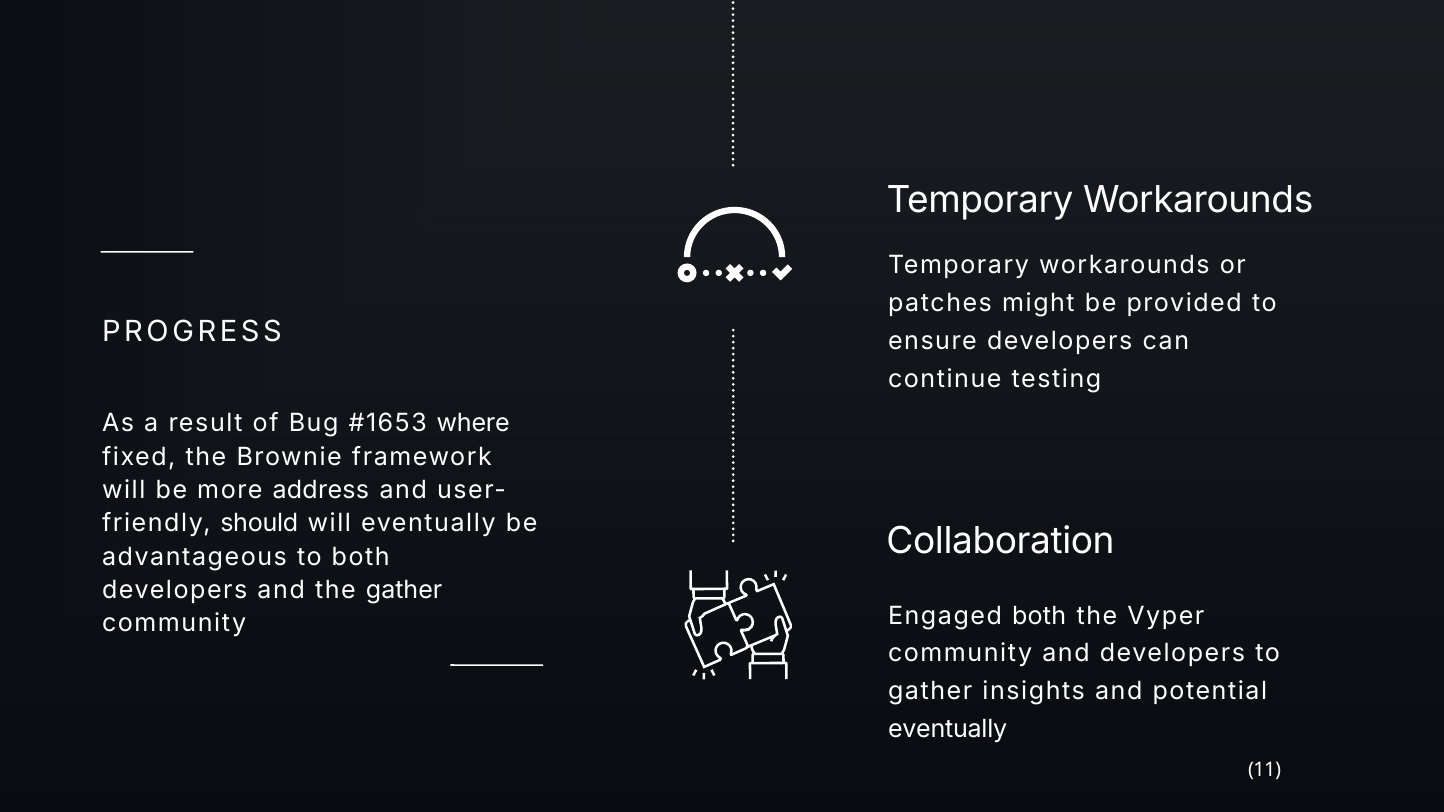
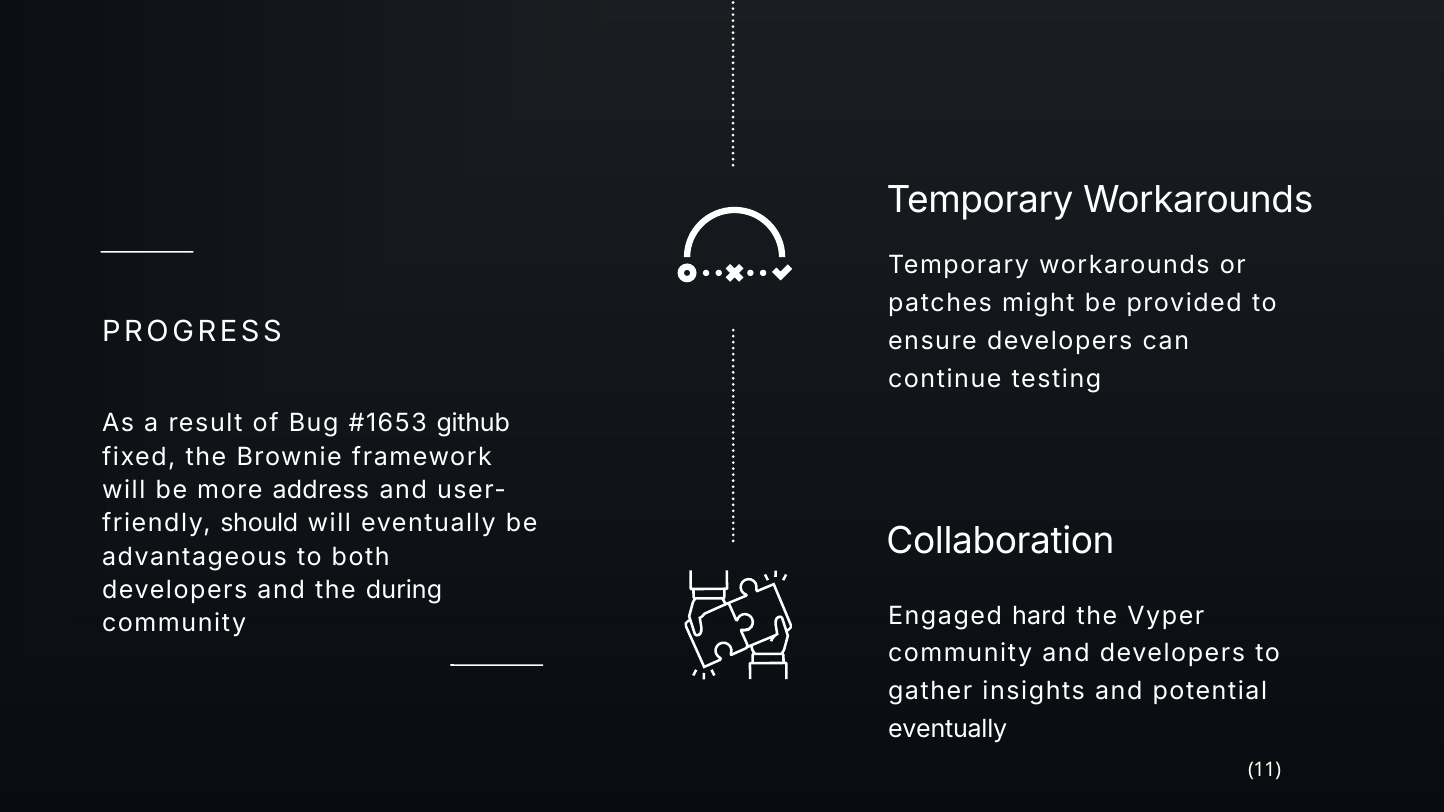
where: where -> github
the gather: gather -> during
Engaged both: both -> hard
